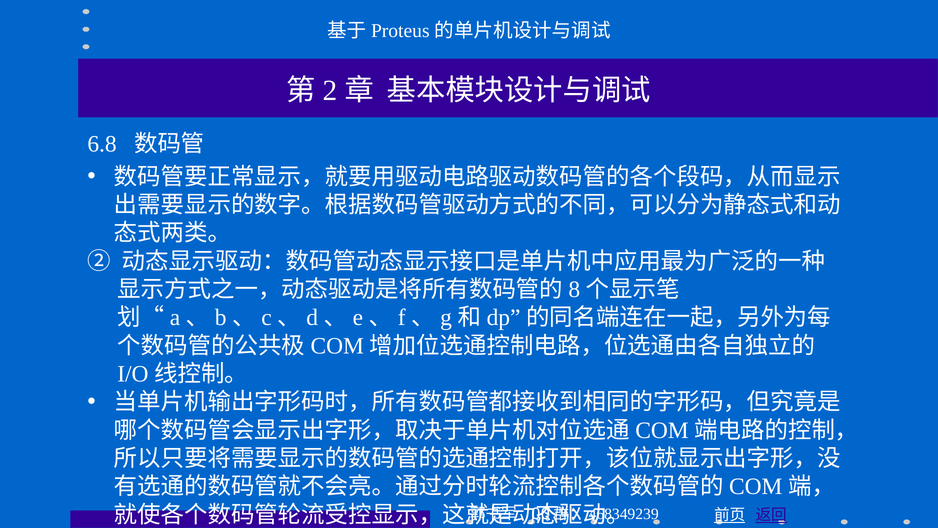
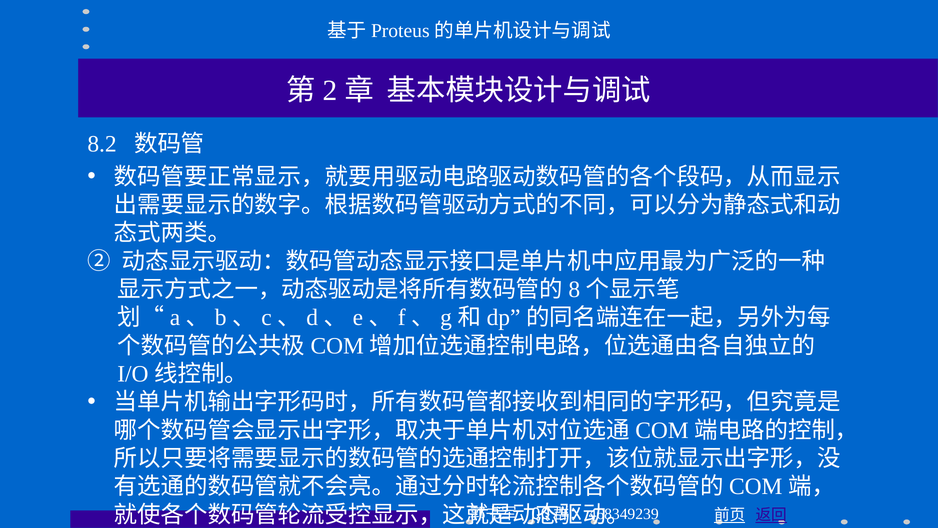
6.8: 6.8 -> 8.2
